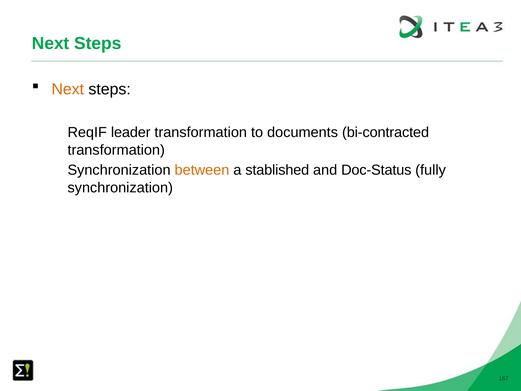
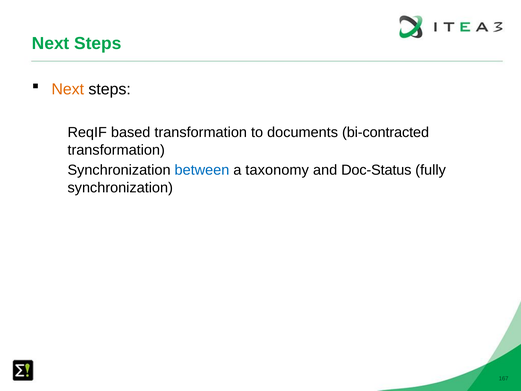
leader: leader -> based
between colour: orange -> blue
stablished: stablished -> taxonomy
